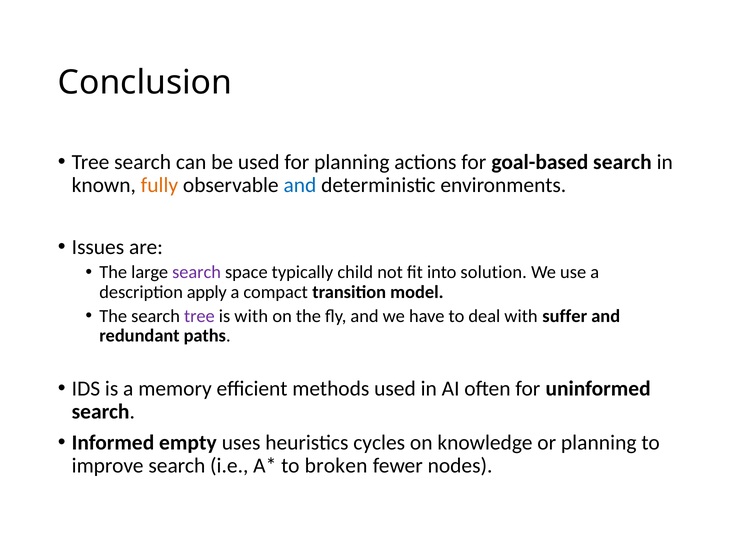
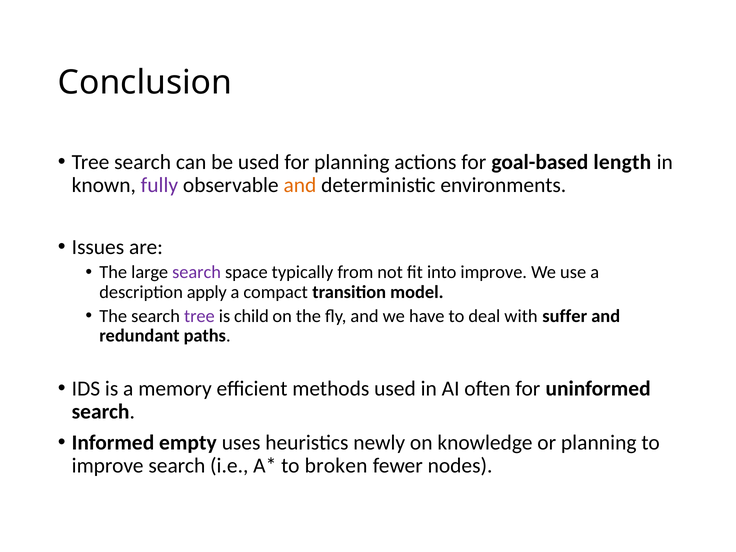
goal-based search: search -> length
fully colour: orange -> purple
and at (300, 185) colour: blue -> orange
child: child -> from
into solution: solution -> improve
is with: with -> child
cycles: cycles -> newly
